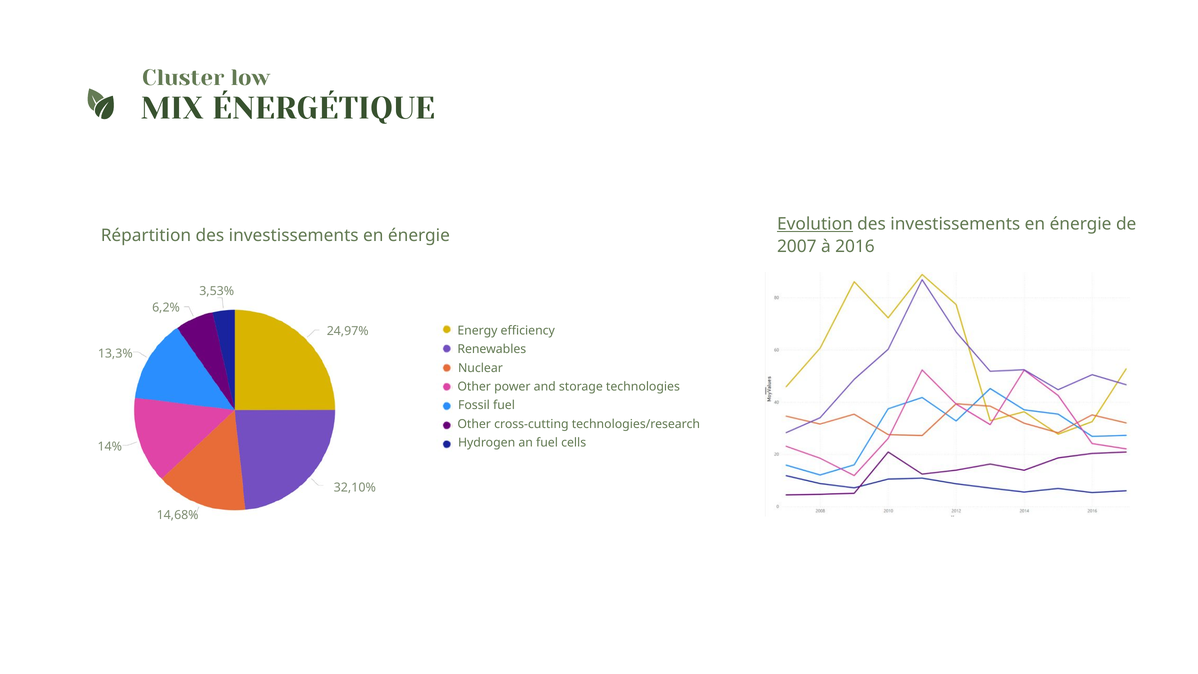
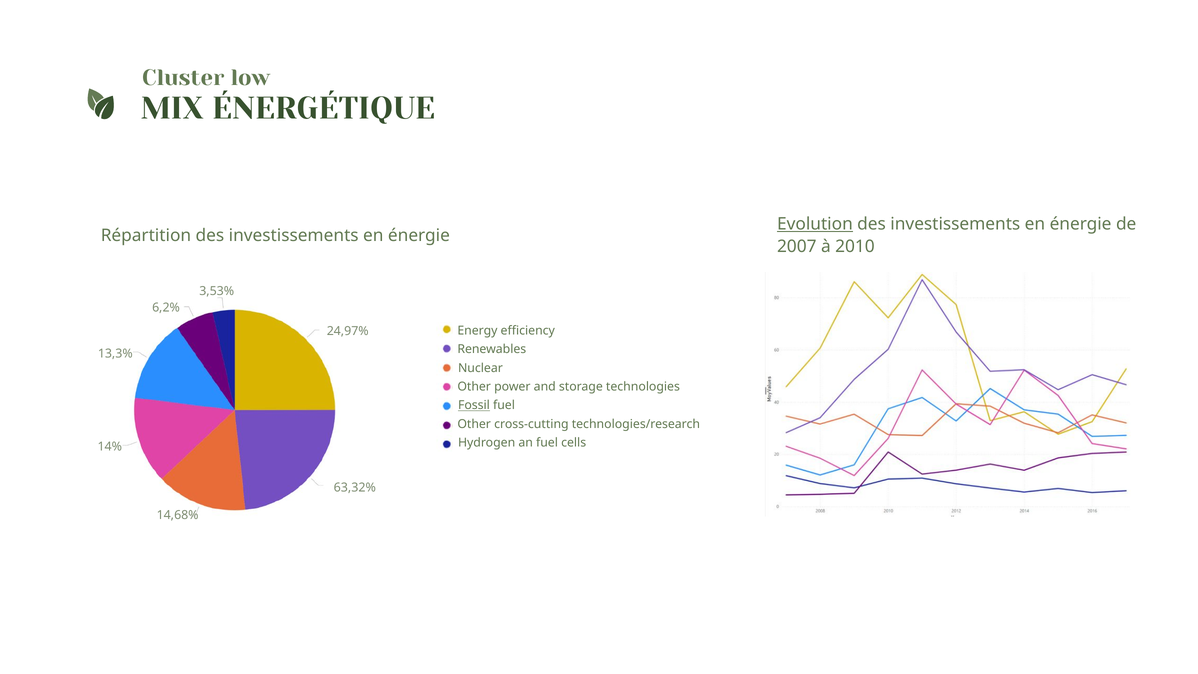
2016: 2016 -> 2010
Fossil underline: none -> present
32,10%: 32,10% -> 63,32%
